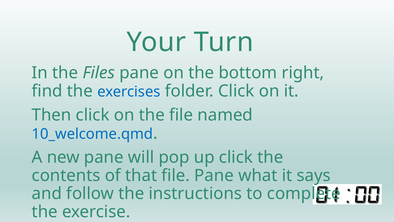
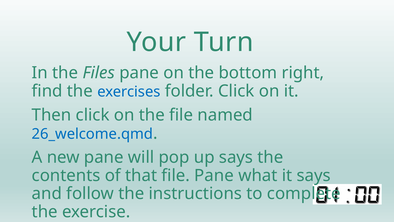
10_welcome.qmd: 10_welcome.qmd -> 26_welcome.qmd
up click: click -> says
